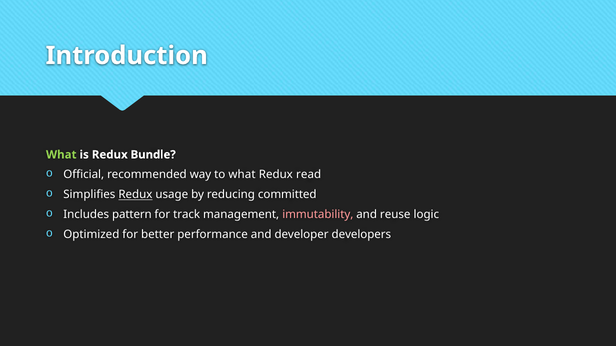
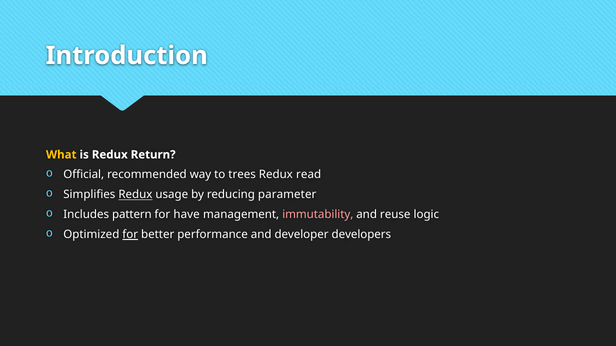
What at (61, 155) colour: light green -> yellow
Bundle: Bundle -> Return
to what: what -> trees
committed: committed -> parameter
track: track -> have
for at (130, 235) underline: none -> present
